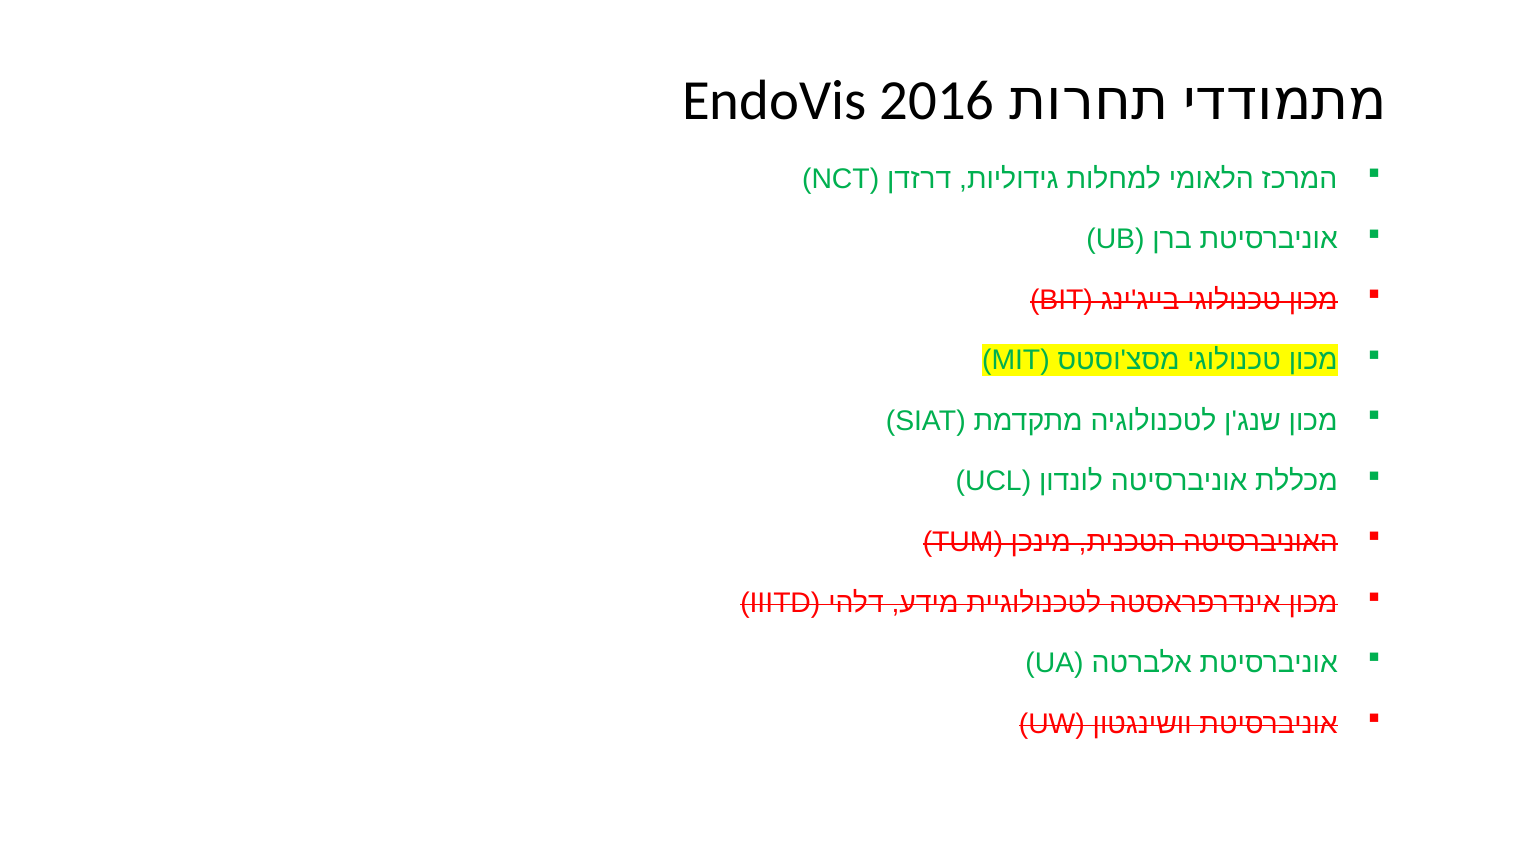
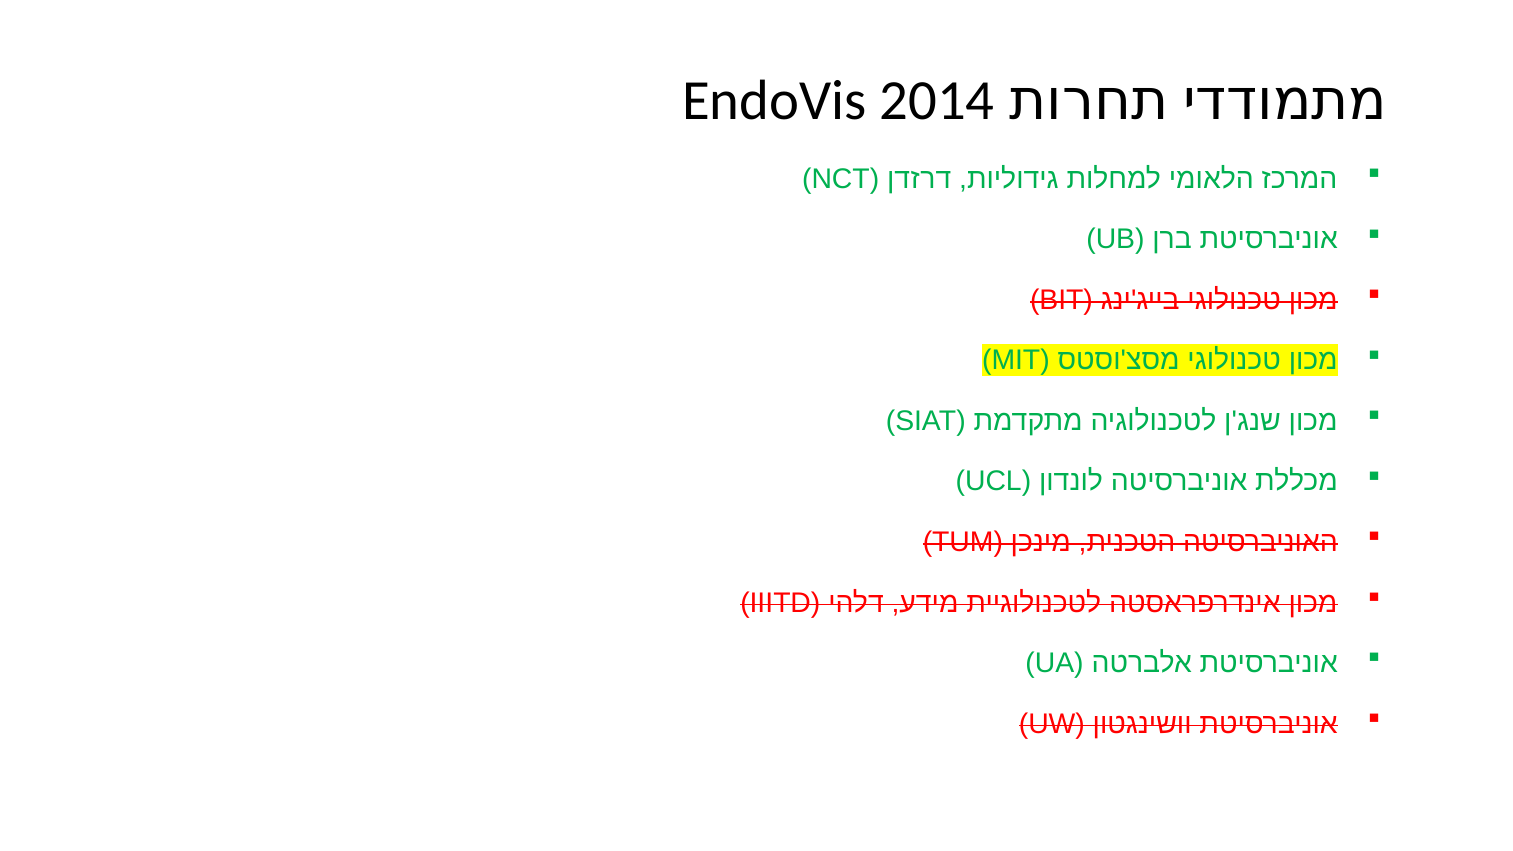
2016: 2016 -> 2014
